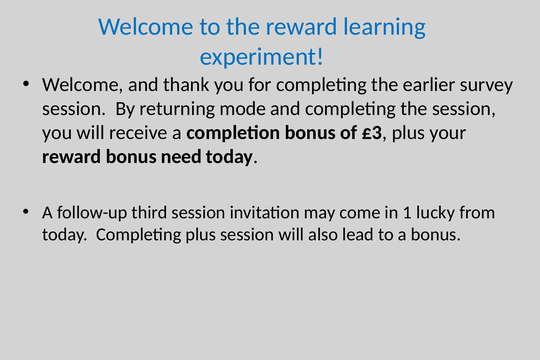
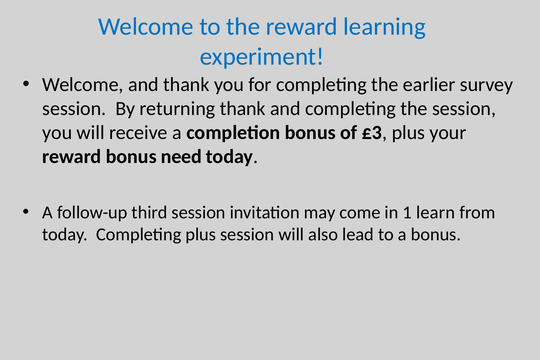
returning mode: mode -> thank
lucky: lucky -> learn
